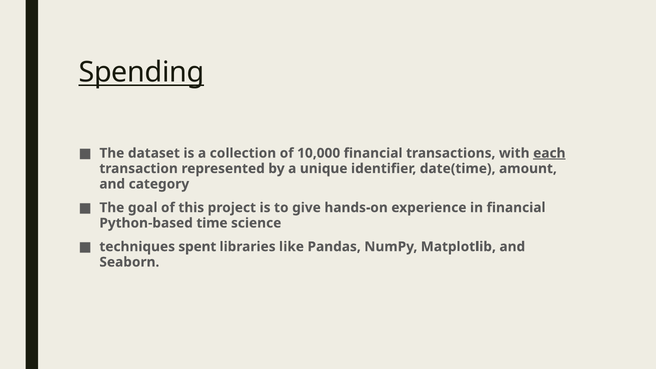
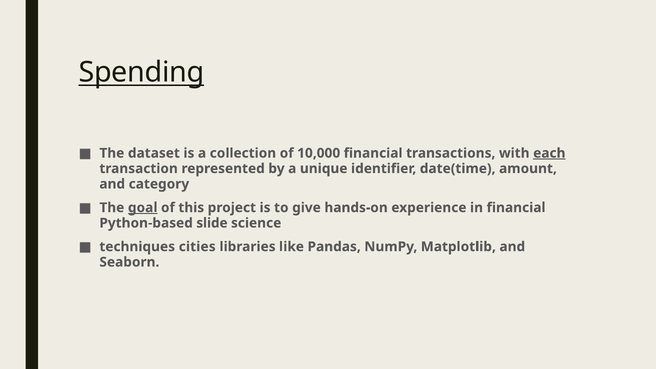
goal underline: none -> present
time: time -> slide
spent: spent -> cities
